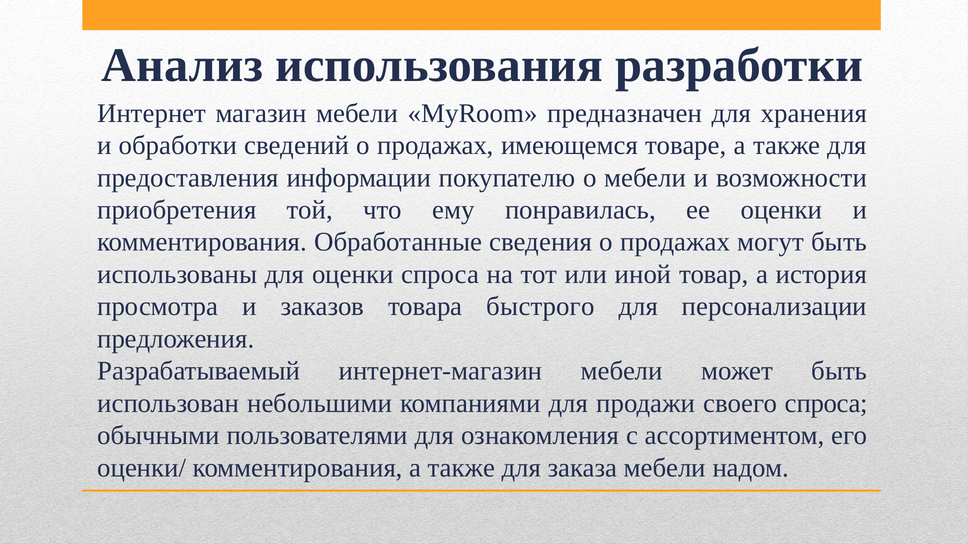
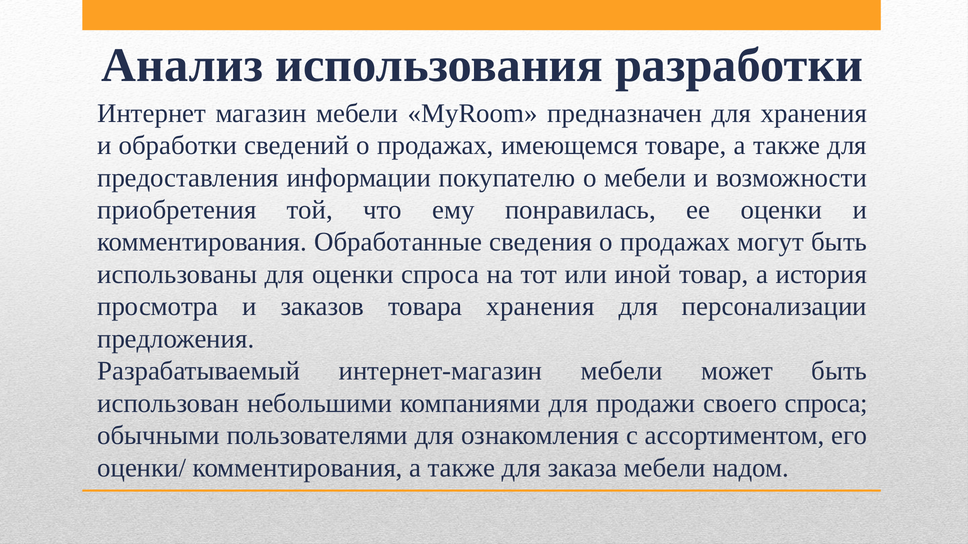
товара быстрого: быстрого -> хранения
